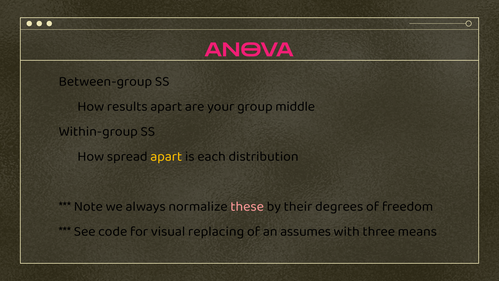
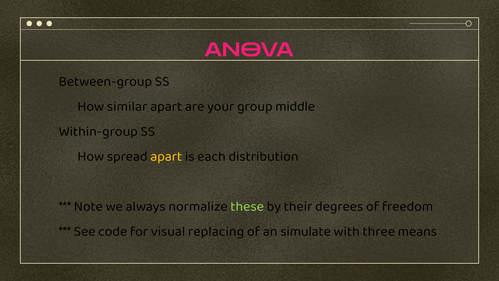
results: results -> similar
these colour: pink -> light green
assumes: assumes -> simulate
